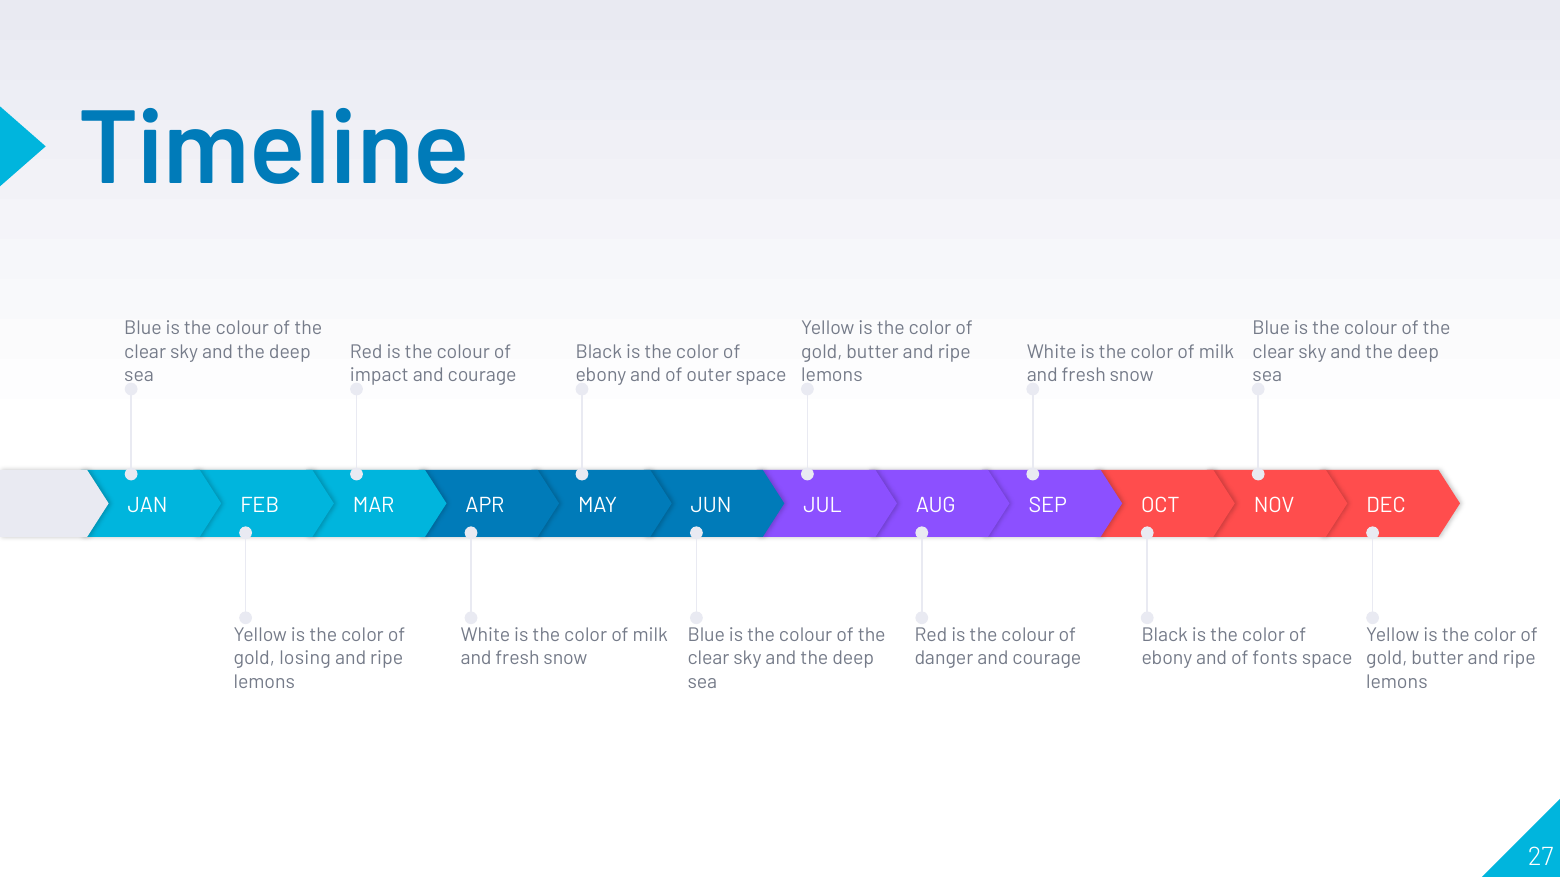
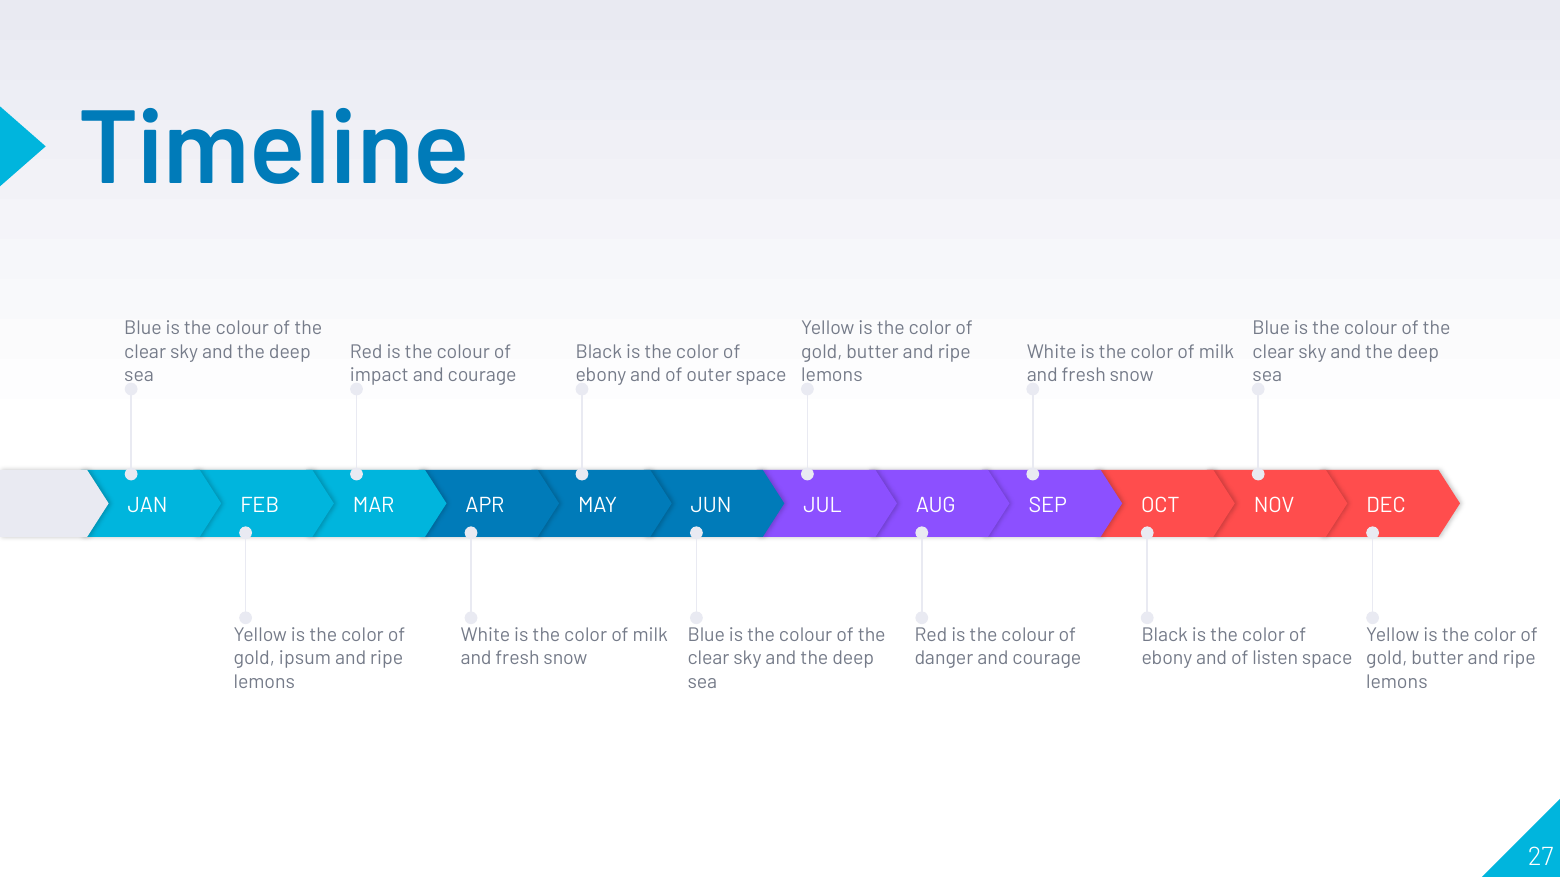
losing: losing -> ipsum
fonts: fonts -> listen
